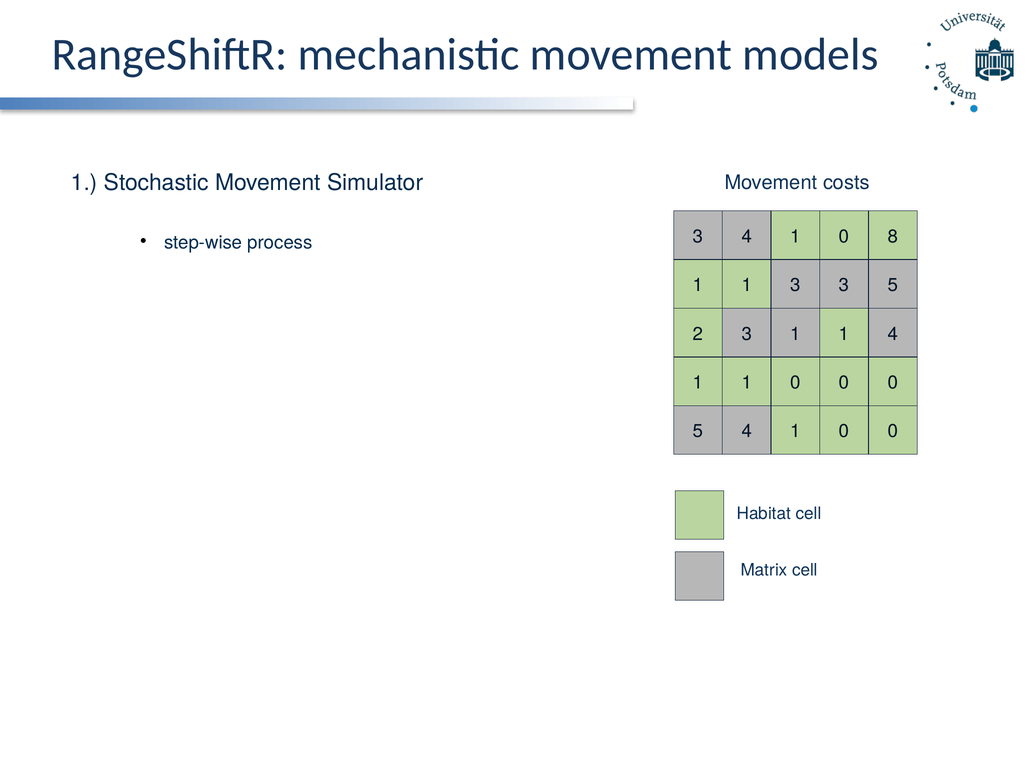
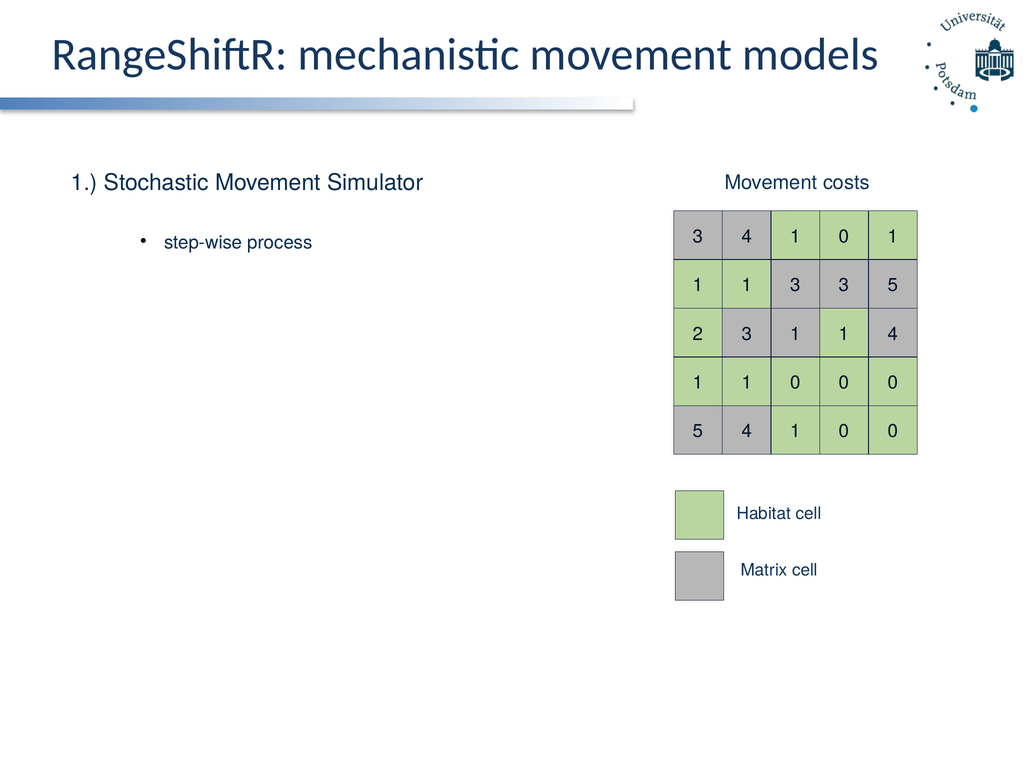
1 0 8: 8 -> 1
